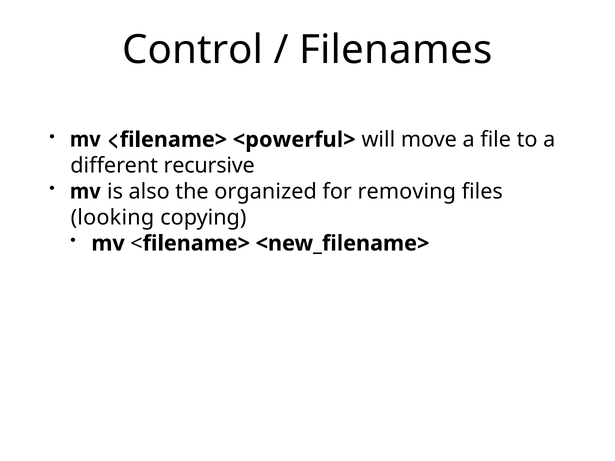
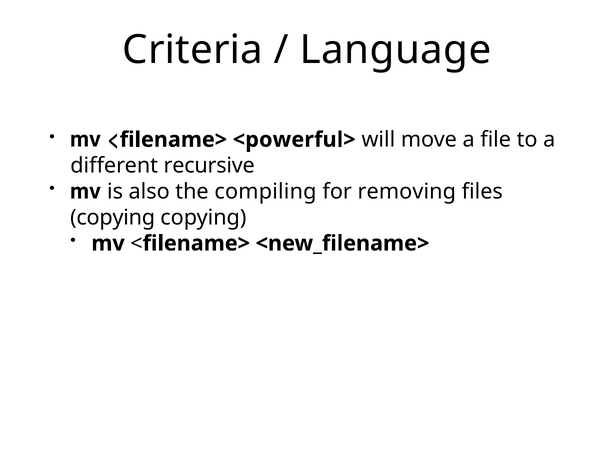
Control: Control -> Criteria
Filenames: Filenames -> Language
organized: organized -> compiling
looking at (112, 218): looking -> copying
